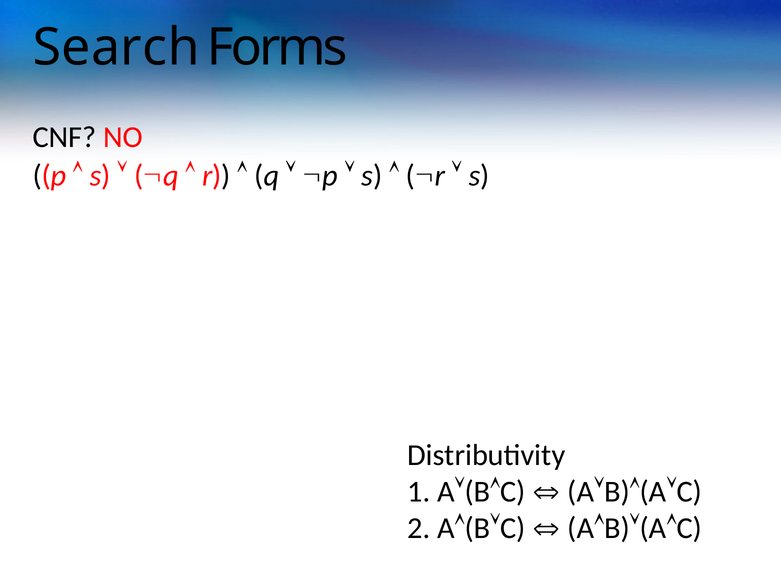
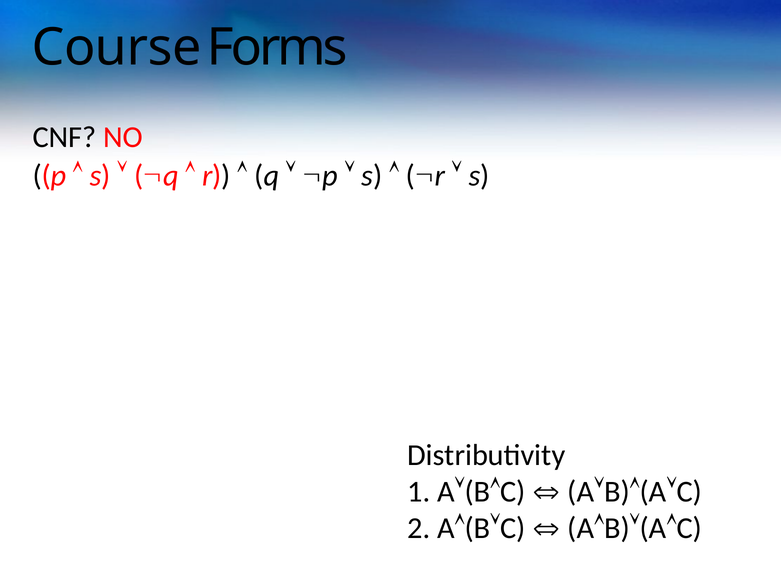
Search: Search -> Course
